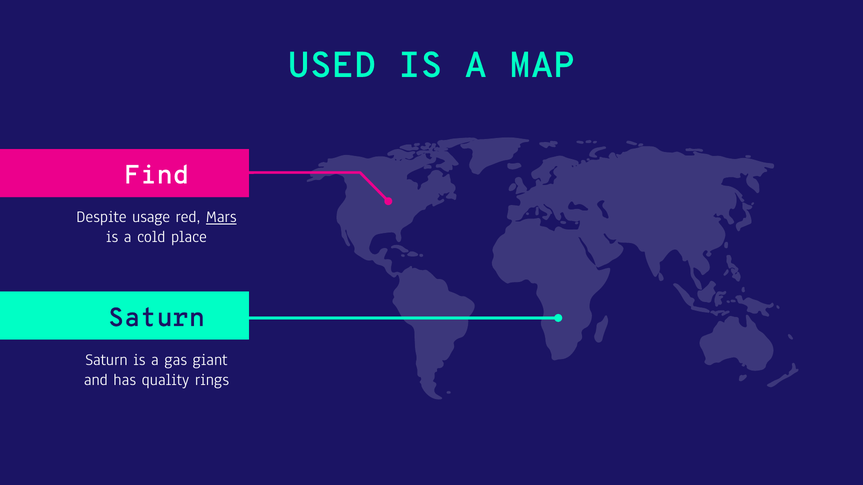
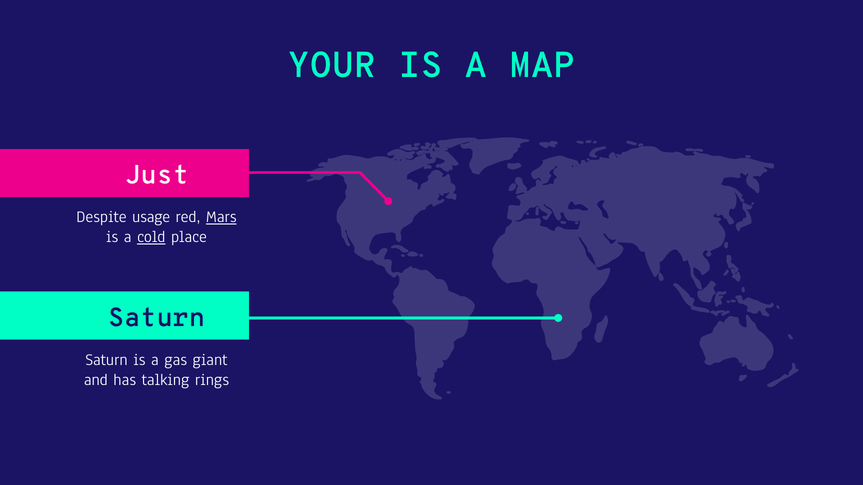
USED: USED -> YOUR
Find: Find -> Just
cold underline: none -> present
quality: quality -> talking
